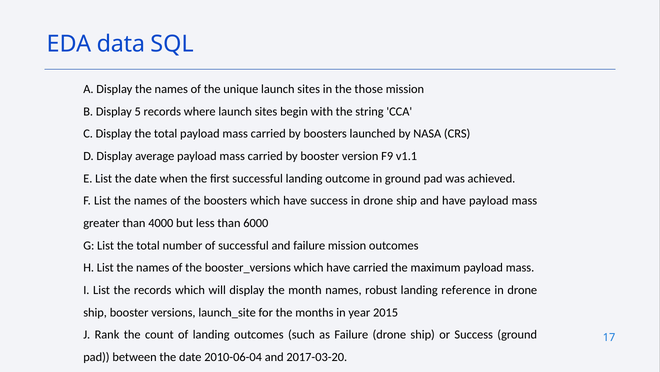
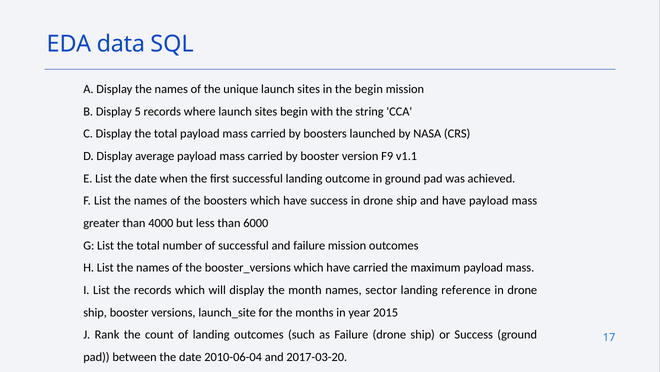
the those: those -> begin
robust: robust -> sector
